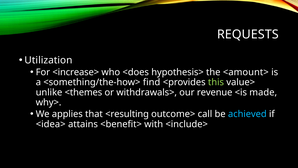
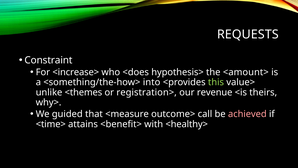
Utilization: Utilization -> Constraint
find: find -> into
withdrawals>: withdrawals> -> registration>
made: made -> theirs
applies: applies -> guided
<resulting: <resulting -> <measure
achieved colour: light blue -> pink
<idea>: <idea> -> <time>
<include>: <include> -> <healthy>
